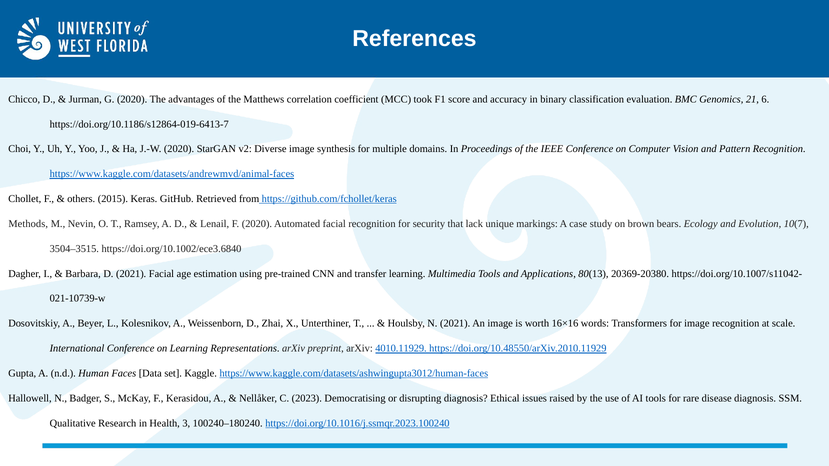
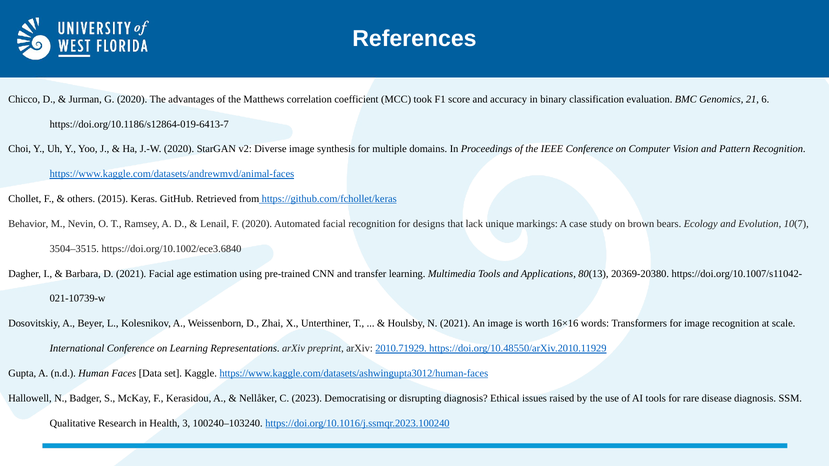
Methods: Methods -> Behavior
security: security -> designs
4010.11929: 4010.11929 -> 2010.71929
100240–180240: 100240–180240 -> 100240–103240
